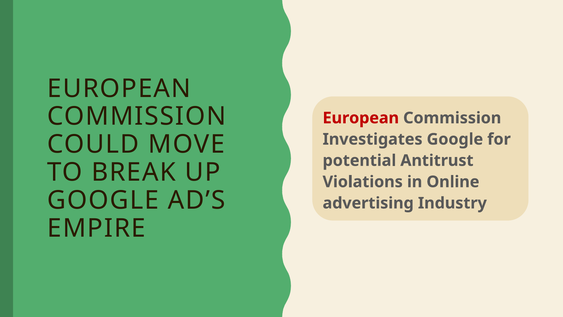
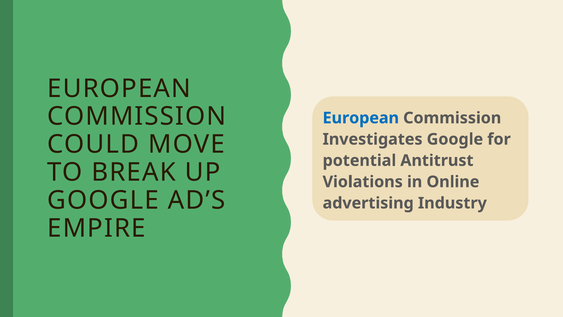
European at (361, 118) colour: red -> blue
